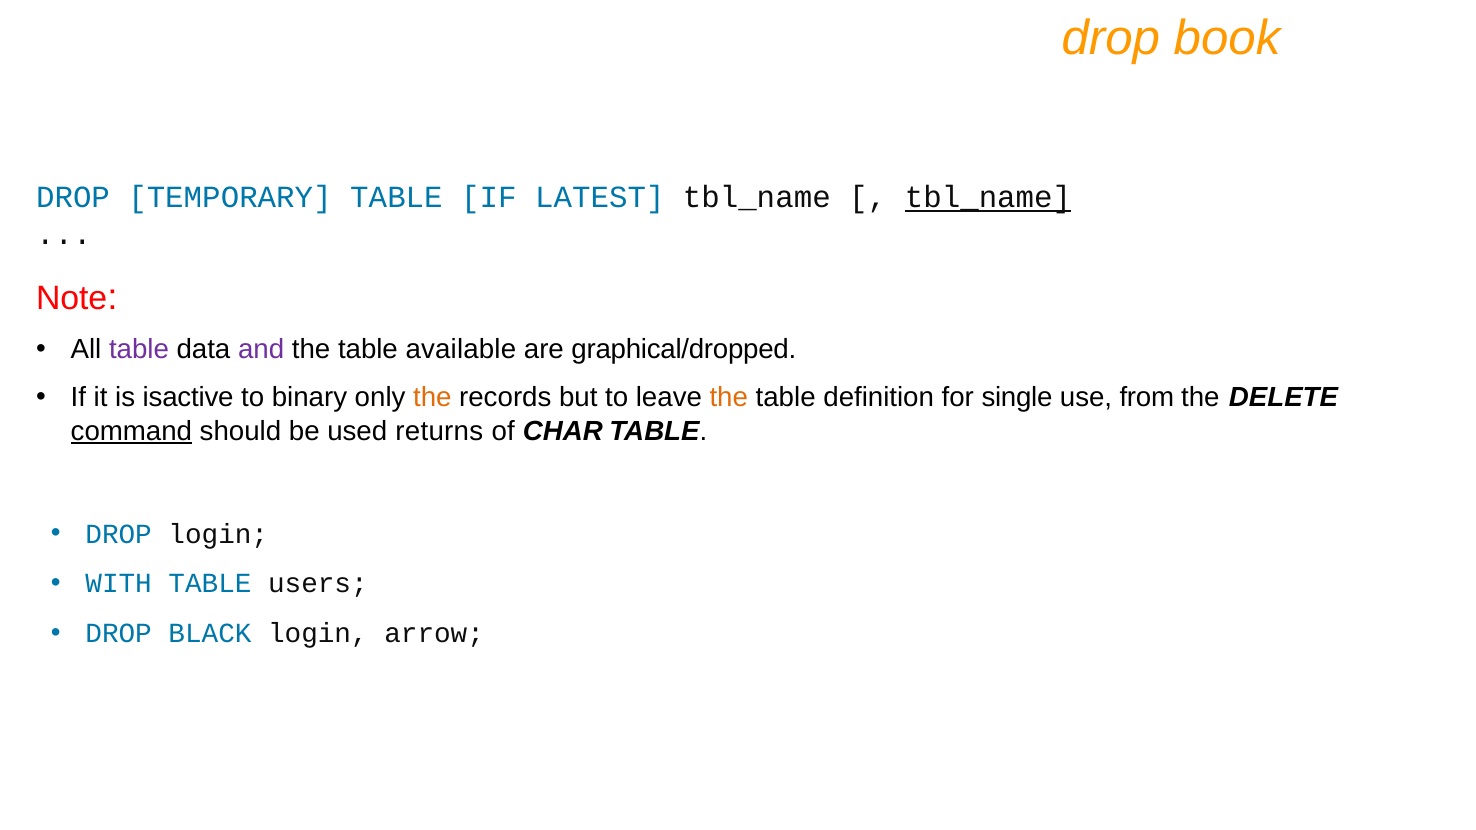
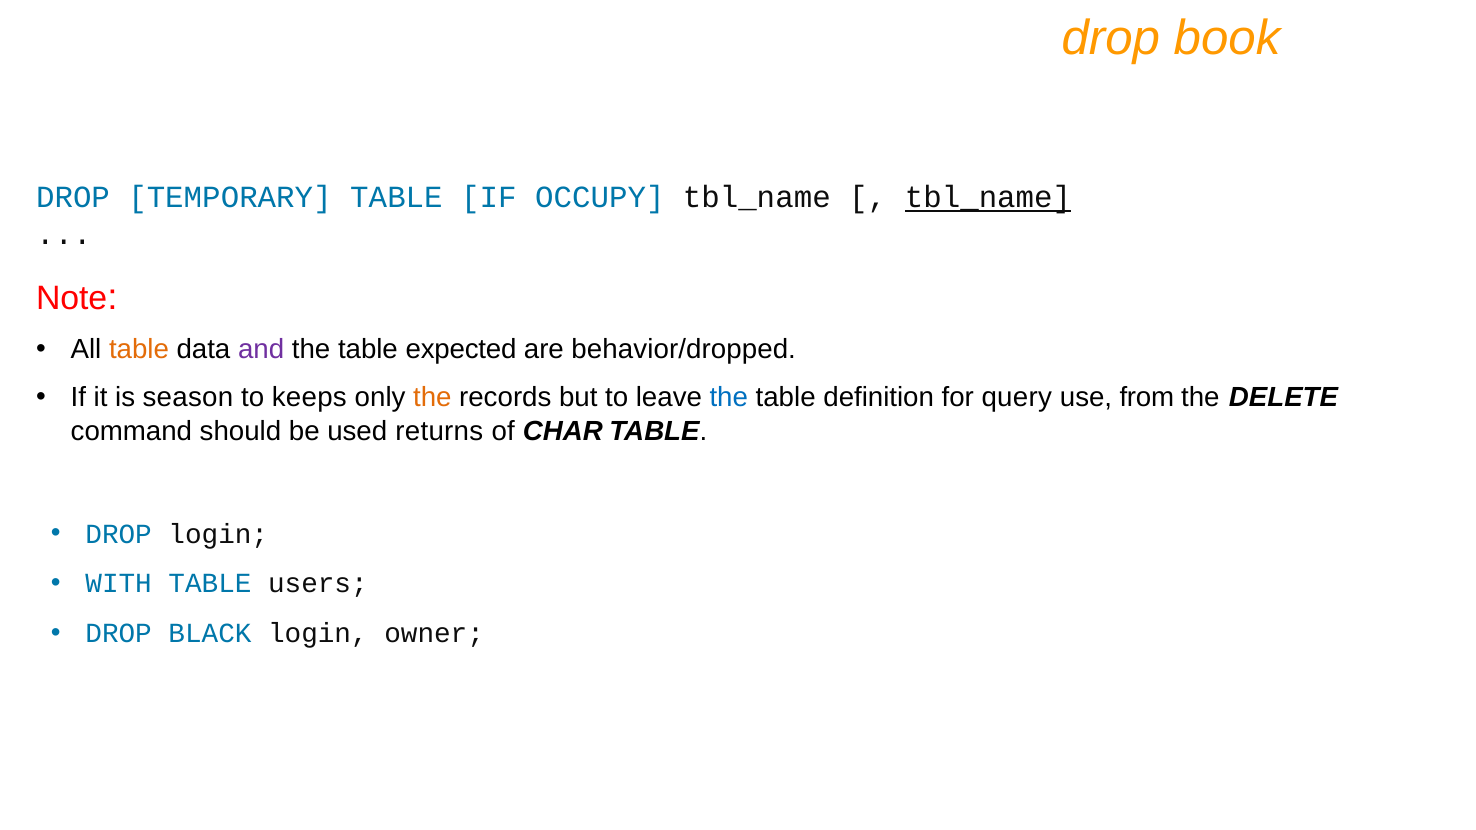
LATEST: LATEST -> OCCUPY
table at (139, 350) colour: purple -> orange
available: available -> expected
graphical/dropped: graphical/dropped -> behavior/dropped
isactive: isactive -> season
binary: binary -> keeps
the at (729, 398) colour: orange -> blue
single: single -> query
command underline: present -> none
arrow: arrow -> owner
